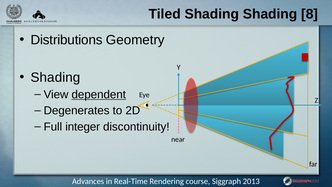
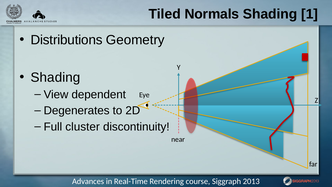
Tiled Shading: Shading -> Normals
8: 8 -> 1
dependent underline: present -> none
integer: integer -> cluster
